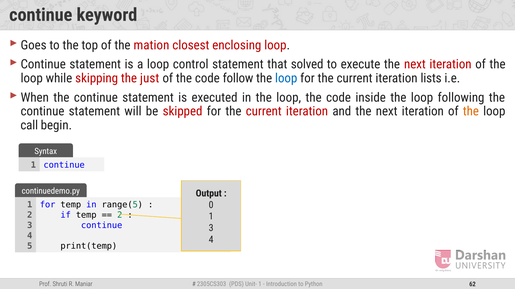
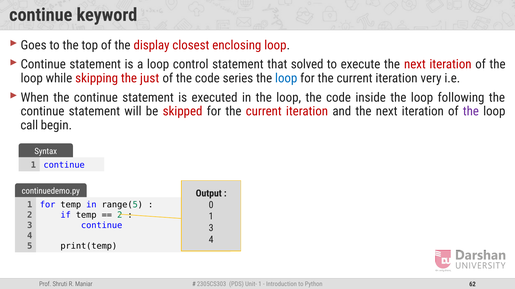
mation: mation -> display
follow: follow -> series
lists: lists -> very
the at (471, 112) colour: orange -> purple
